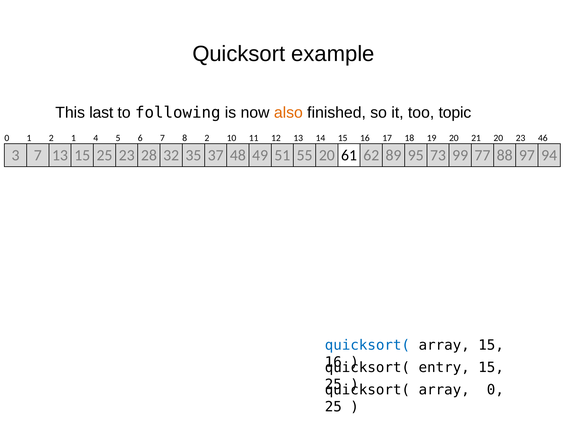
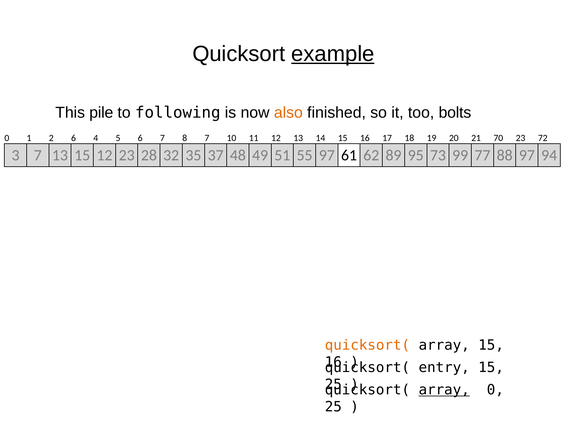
example underline: none -> present
last: last -> pile
topic: topic -> bolts
2 1: 1 -> 6
8 2: 2 -> 7
21 20: 20 -> 70
46: 46 -> 72
13 15 25: 25 -> 12
55 20: 20 -> 97
quicksort( at (367, 345) colour: blue -> orange
array at (444, 390) underline: none -> present
